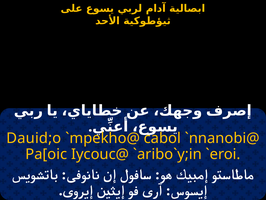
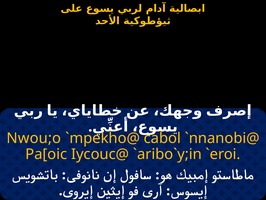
Dauid;o: Dauid;o -> Nwou;o
